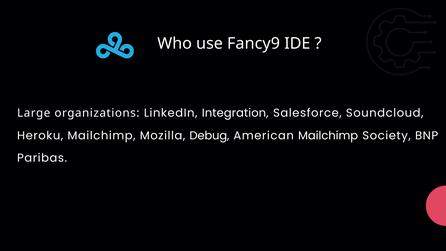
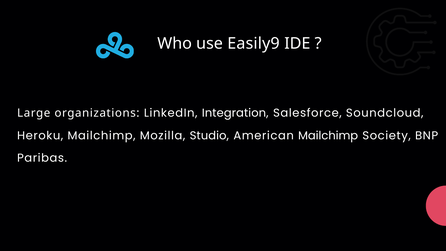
Fancy9: Fancy9 -> Easily9
Debug: Debug -> Studio
